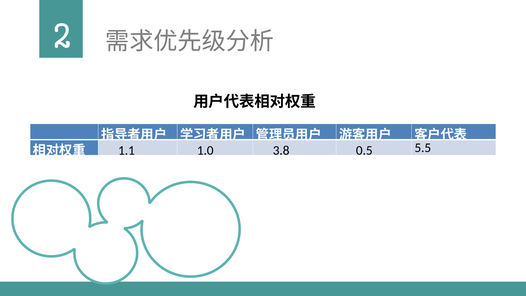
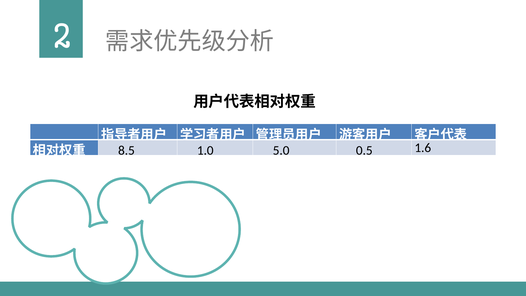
1.1: 1.1 -> 8.5
3.8: 3.8 -> 5.0
5.5: 5.5 -> 1.6
